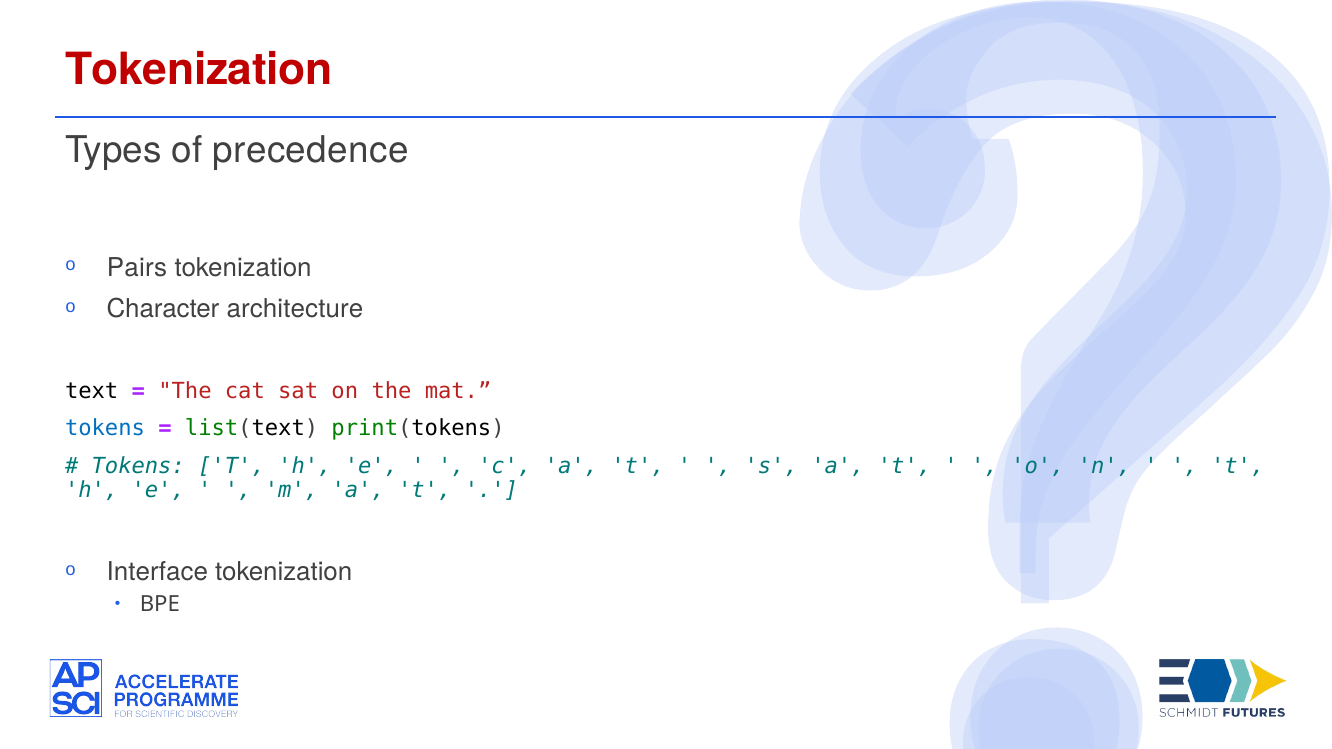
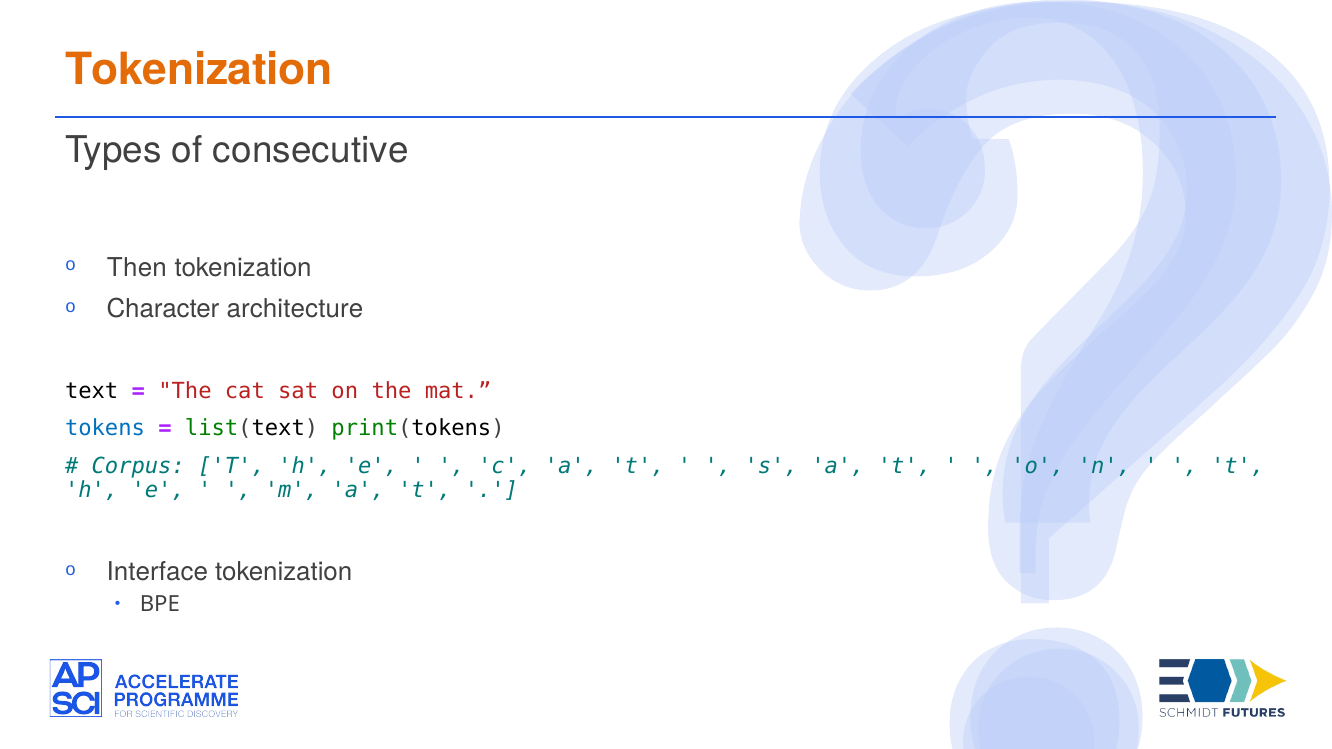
Tokenization at (199, 70) colour: red -> orange
precedence: precedence -> consecutive
Pairs: Pairs -> Then
Tokens at (138, 466): Tokens -> Corpus
